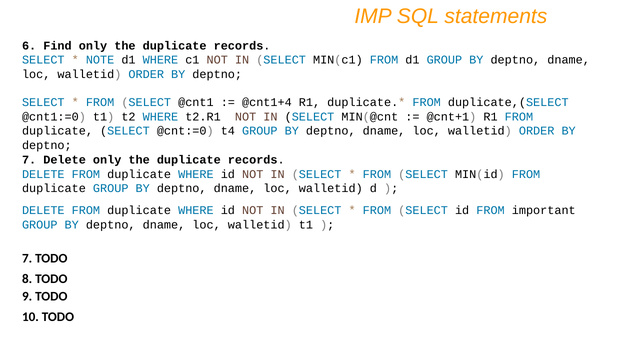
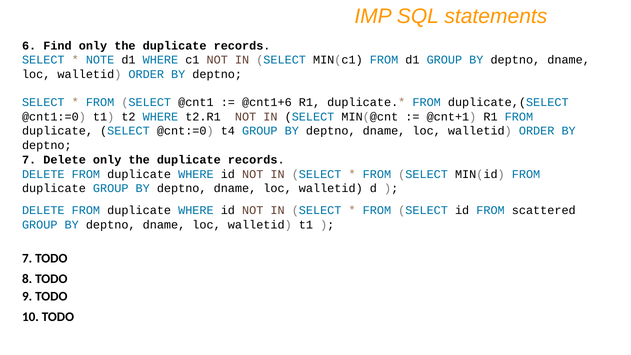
@cnt1+4: @cnt1+4 -> @cnt1+6
important: important -> scattered
